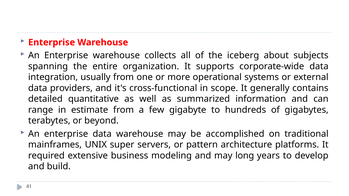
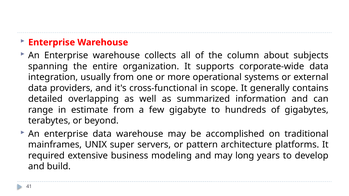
iceberg: iceberg -> column
quantitative: quantitative -> overlapping
